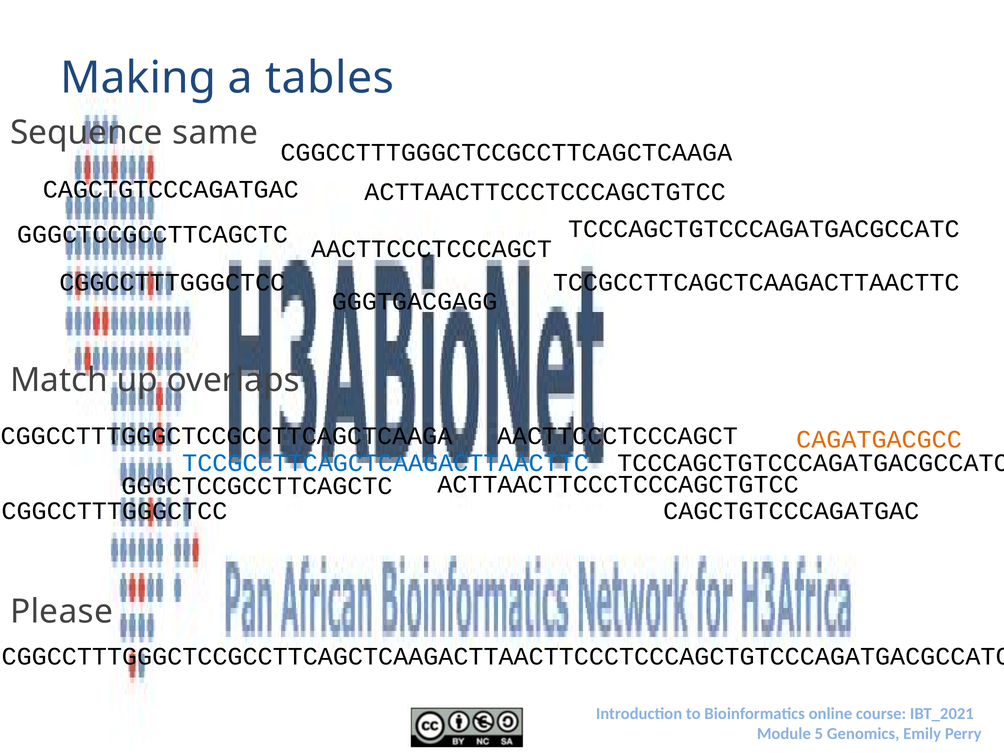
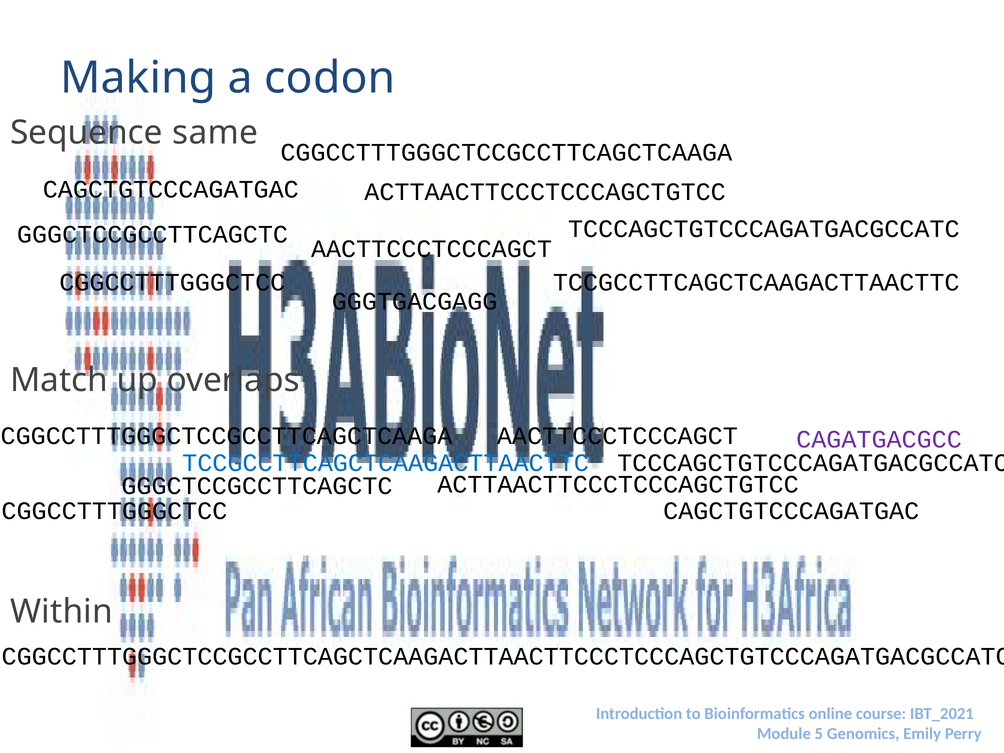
tables: tables -> codon
CAGATGACGCC colour: orange -> purple
Please: Please -> Within
